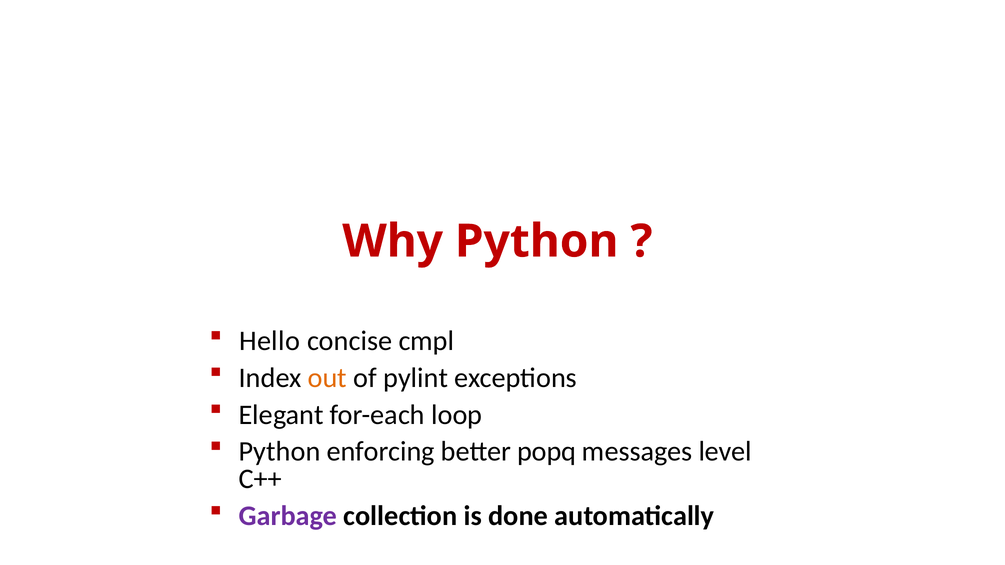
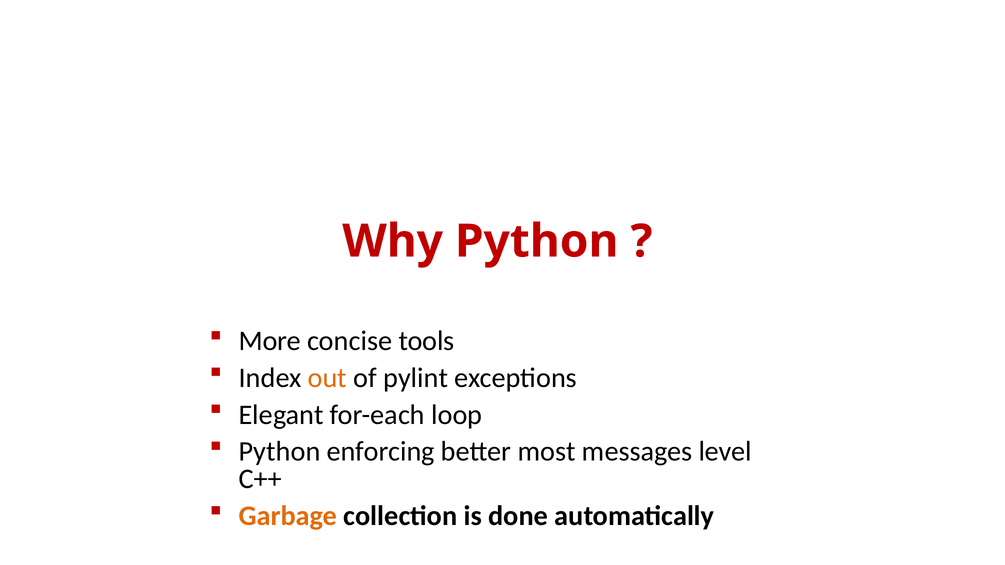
Hello: Hello -> More
cmpl: cmpl -> tools
popq: popq -> most
Garbage colour: purple -> orange
